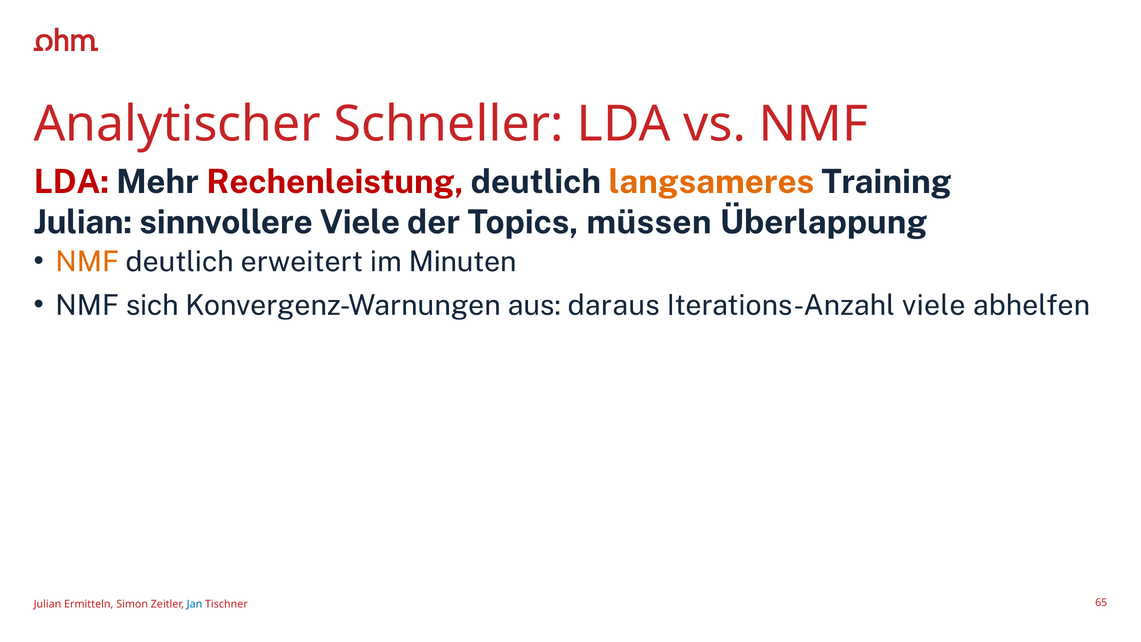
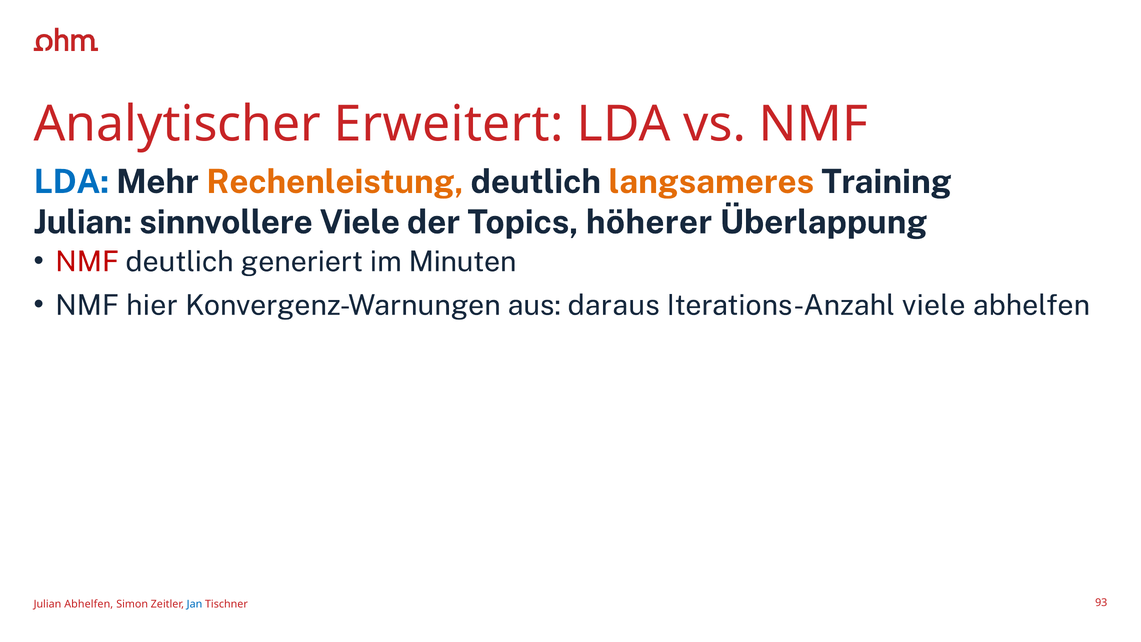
Schneller: Schneller -> Erweitert
LDA at (71, 182) colour: red -> blue
Rechenleistung colour: red -> orange
müssen: müssen -> höherer
NMF at (87, 262) colour: orange -> red
erweitert: erweitert -> generiert
sich: sich -> hier
Julian Ermitteln: Ermitteln -> Abhelfen
65: 65 -> 93
